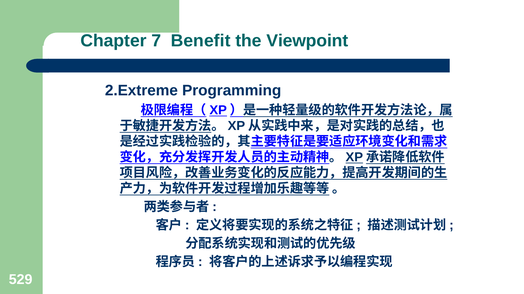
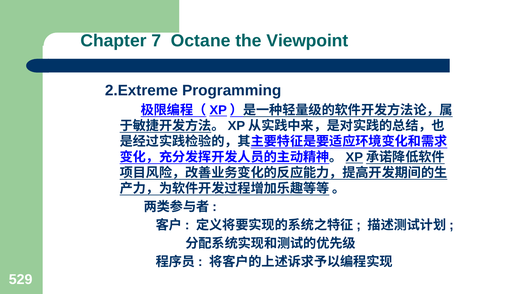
Benefit: Benefit -> Octane
